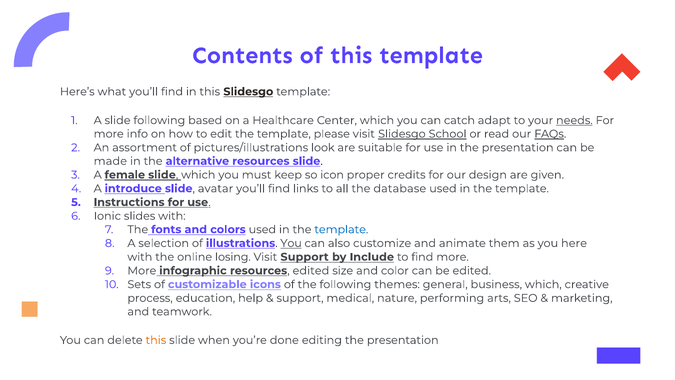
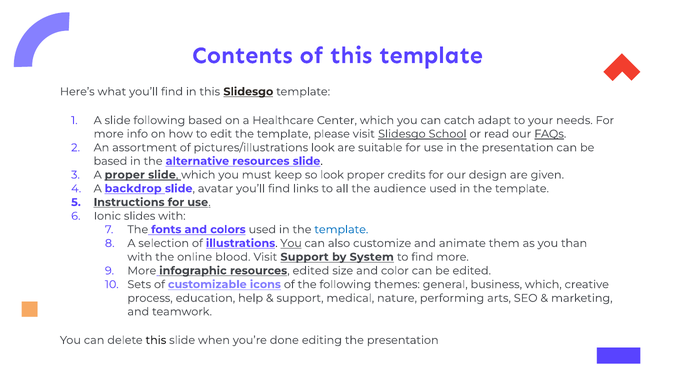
needs underline: present -> none
made at (110, 161): made -> based
A female: female -> proper
so icon: icon -> look
introduce: introduce -> backdrop
database: database -> audience
here: here -> than
losing: losing -> blood
Include: Include -> System
this at (156, 340) colour: orange -> black
